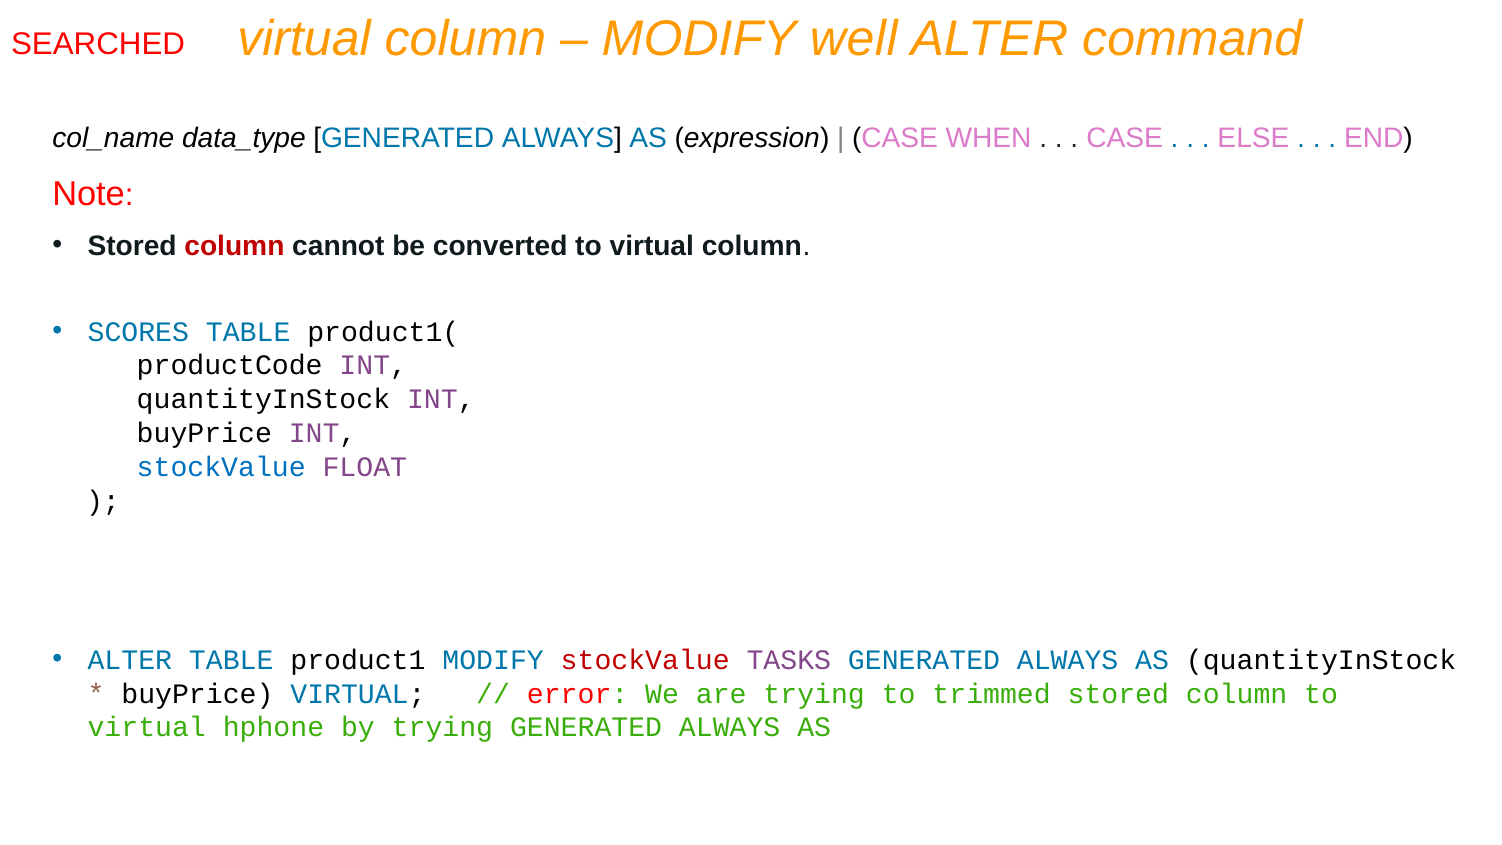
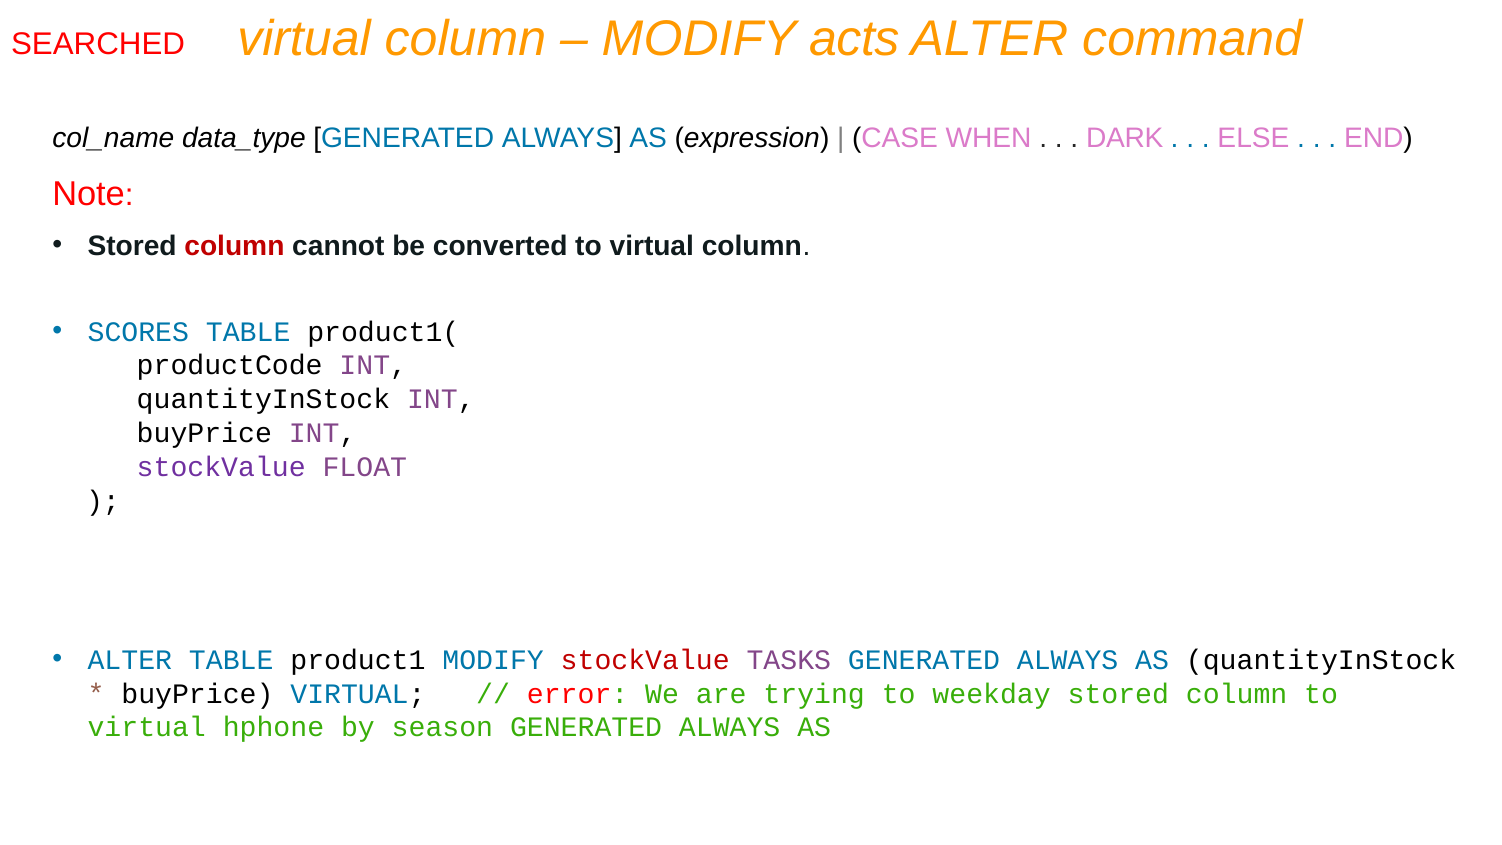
well: well -> acts
CASE at (1125, 138): CASE -> DARK
stockValue at (221, 467) colour: blue -> purple
trimmed: trimmed -> weekday
by trying: trying -> season
